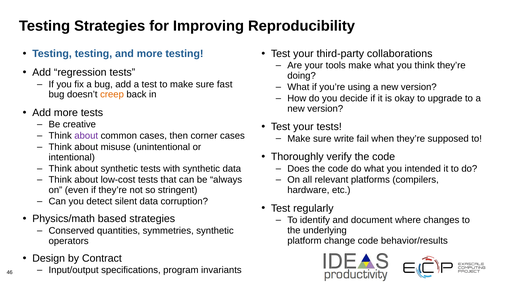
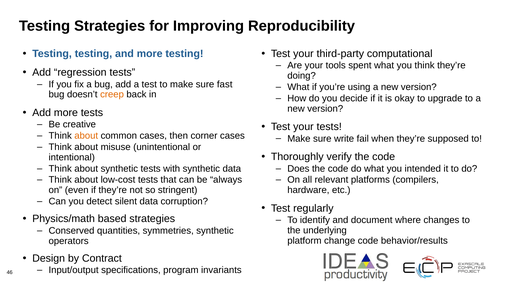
collaborations: collaborations -> computational
tools make: make -> spent
about at (86, 136) colour: purple -> orange
